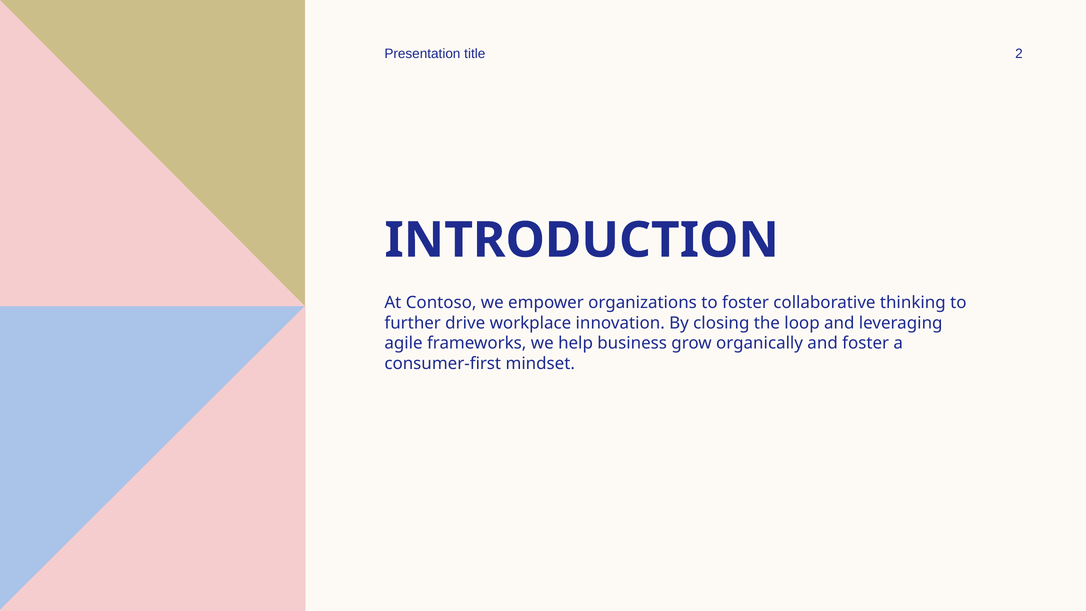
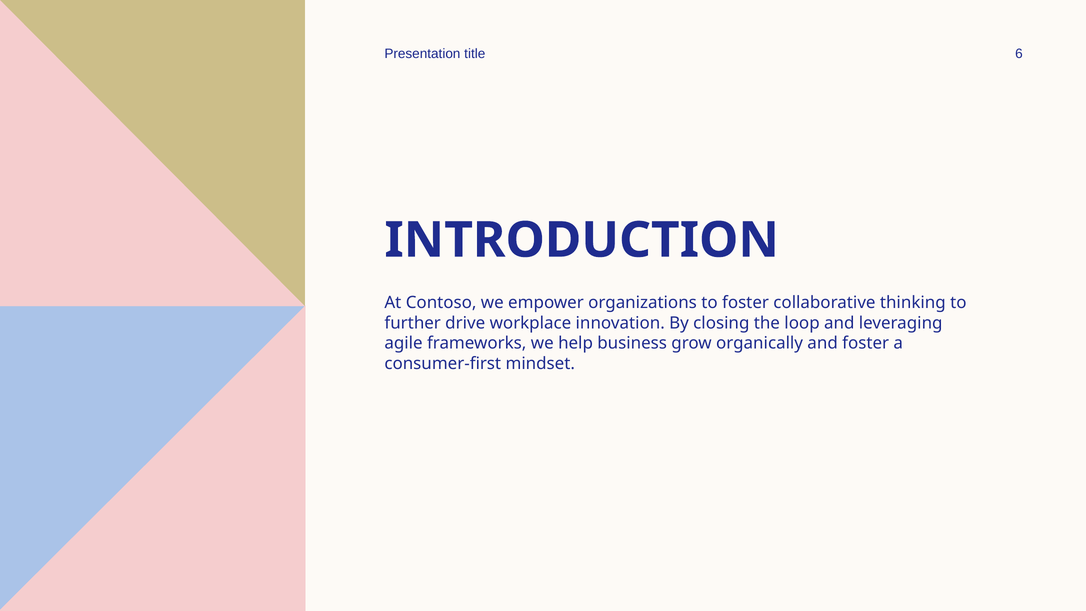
2: 2 -> 6
